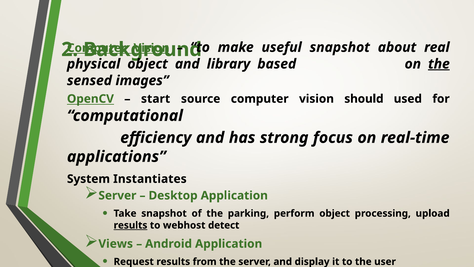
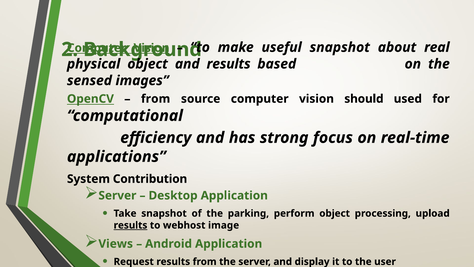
and library: library -> results
the at (439, 64) underline: present -> none
start at (156, 99): start -> from
Instantiates: Instantiates -> Contribution
detect: detect -> image
